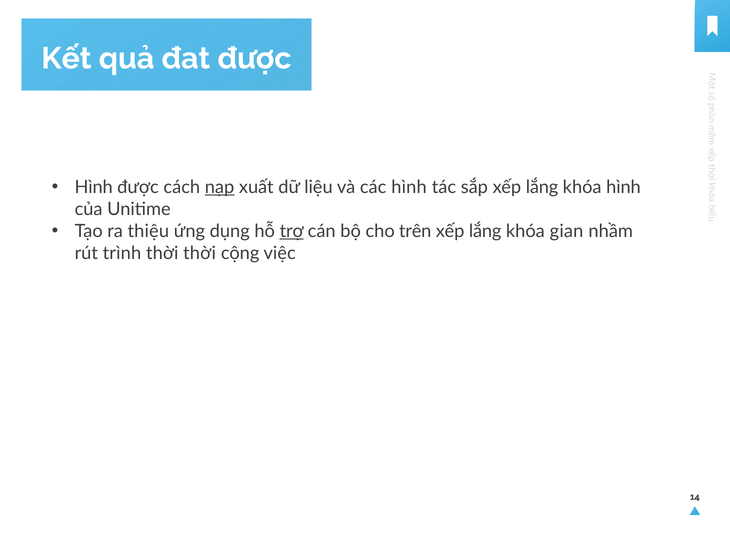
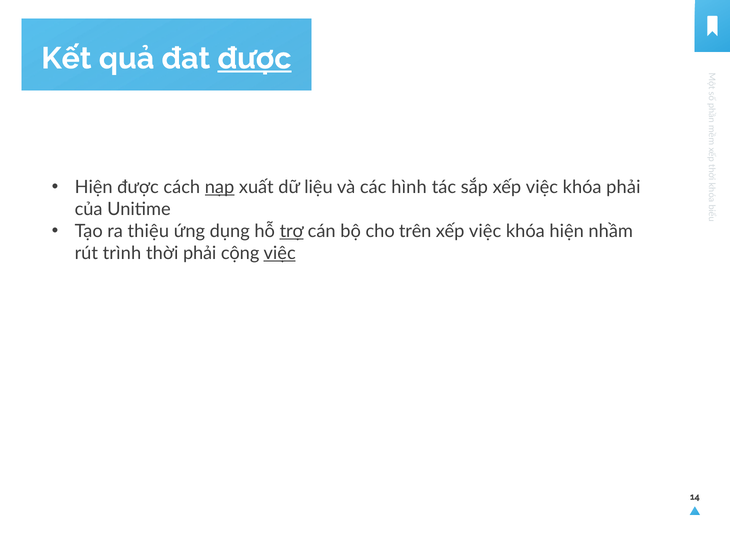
được at (254, 58) underline: none -> present
Hình at (94, 187): Hình -> Hiện
sắp xếp lắng: lắng -> việc
khóa hình: hình -> phải
lắng at (485, 231): lắng -> việc
khóa gian: gian -> hiện
thời thời: thời -> phải
việc at (280, 253) underline: none -> present
